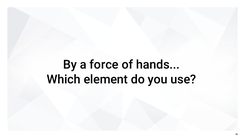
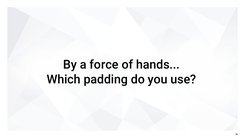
element: element -> padding
